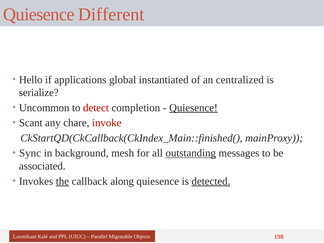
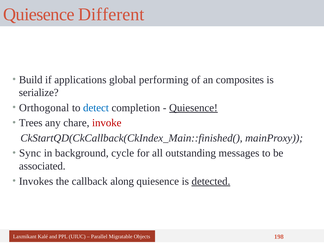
Hello: Hello -> Build
instantiated: instantiated -> performing
centralized: centralized -> composites
Uncommon: Uncommon -> Orthogonal
detect colour: red -> blue
Scant: Scant -> Trees
mesh: mesh -> cycle
outstanding underline: present -> none
the underline: present -> none
